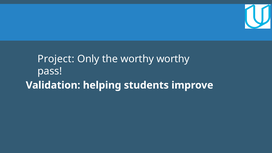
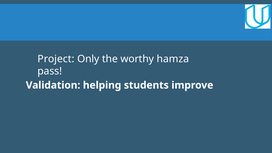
worthy worthy: worthy -> hamza
